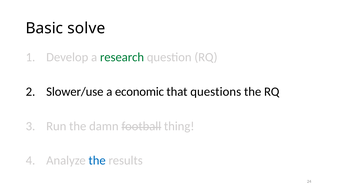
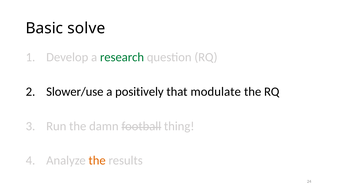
economic: economic -> positively
questions: questions -> modulate
the at (97, 160) colour: blue -> orange
